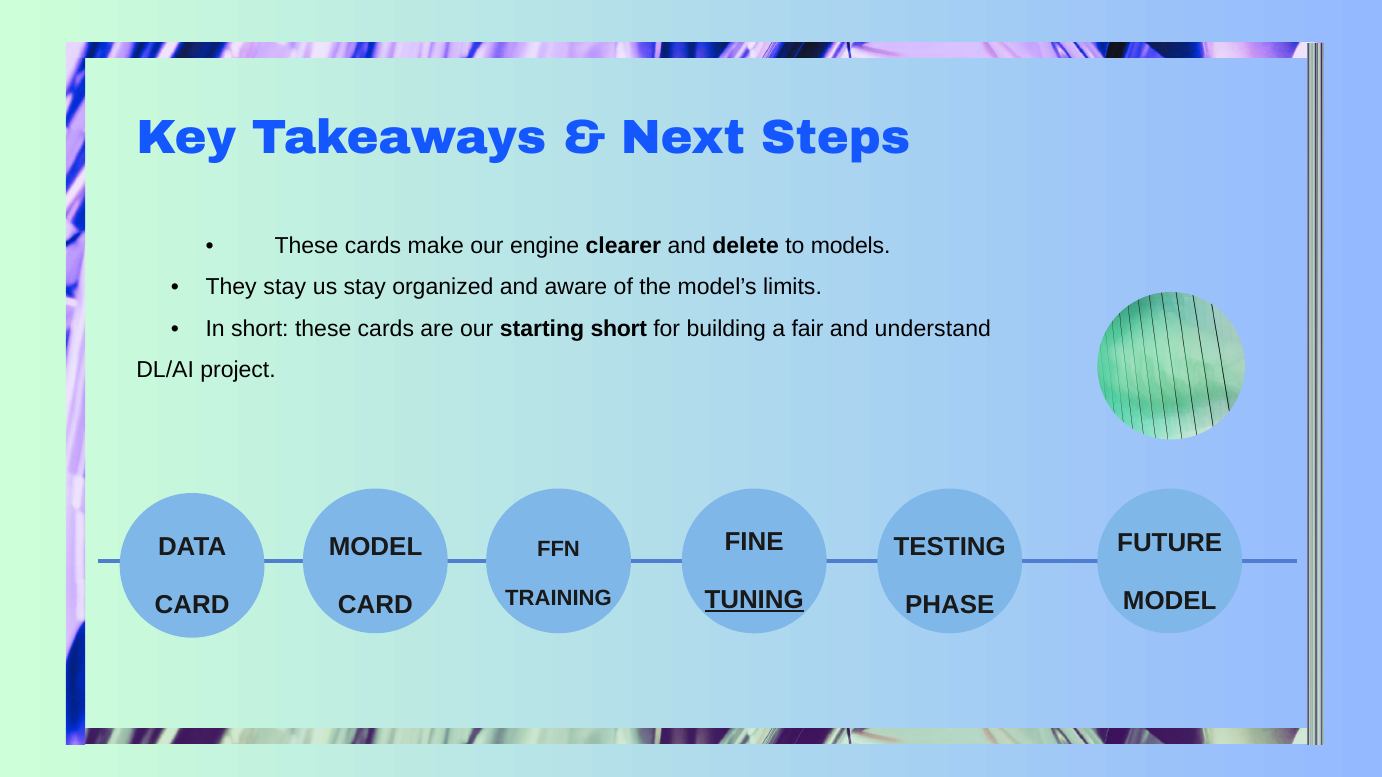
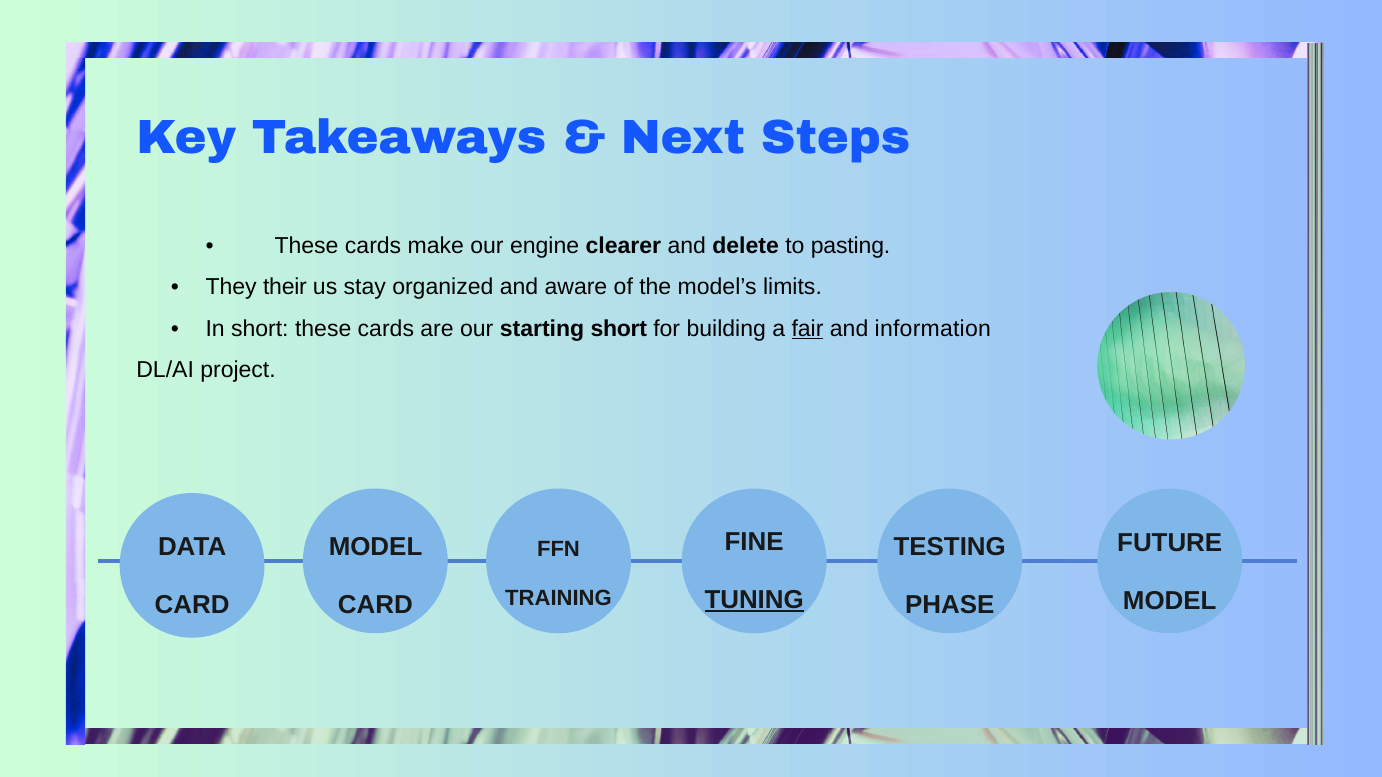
models: models -> pasting
They stay: stay -> their
fair underline: none -> present
understand: understand -> information
